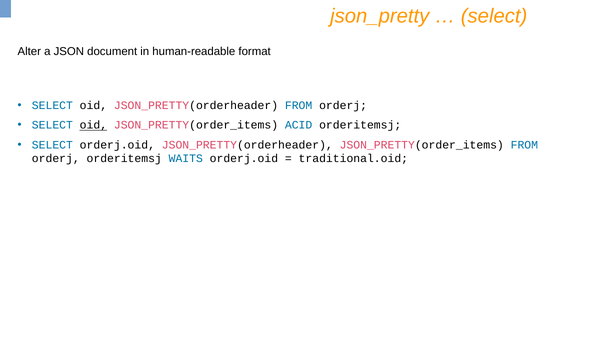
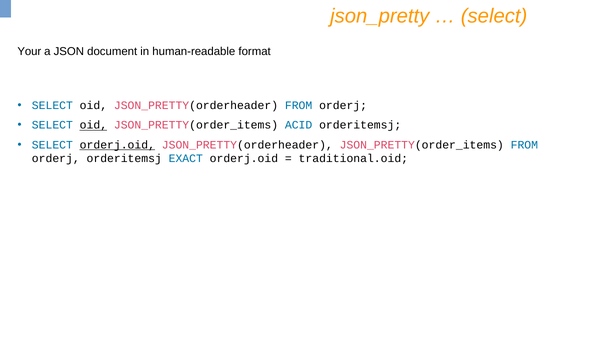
Alter: Alter -> Your
orderj.oid at (117, 145) underline: none -> present
WAITS: WAITS -> EXACT
